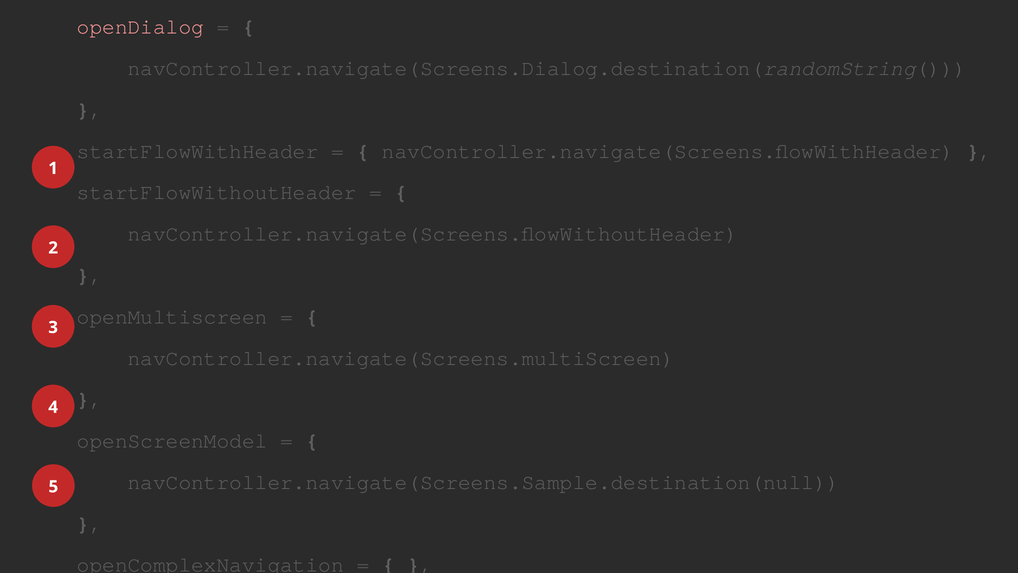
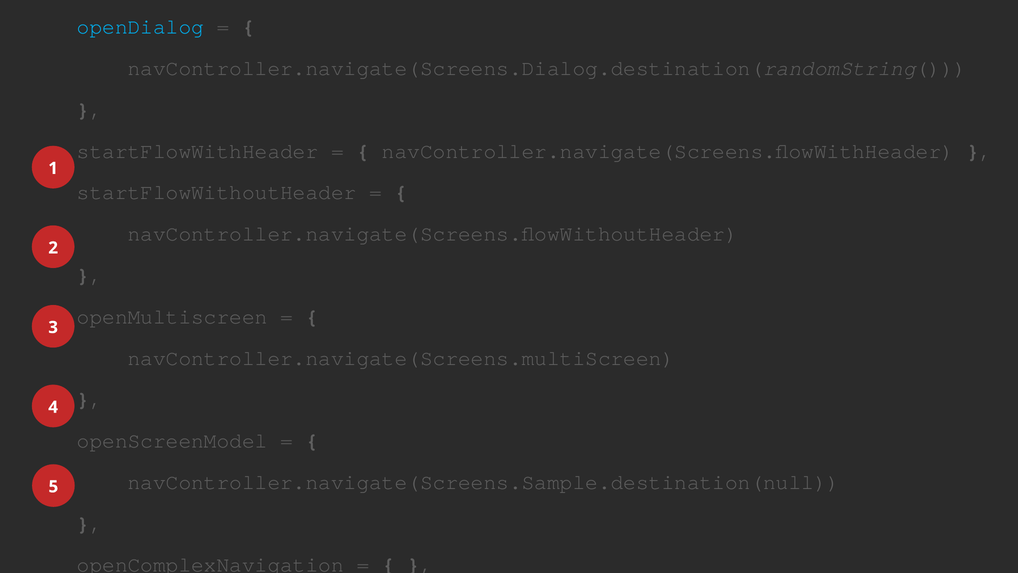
openDialog colour: pink -> light blue
